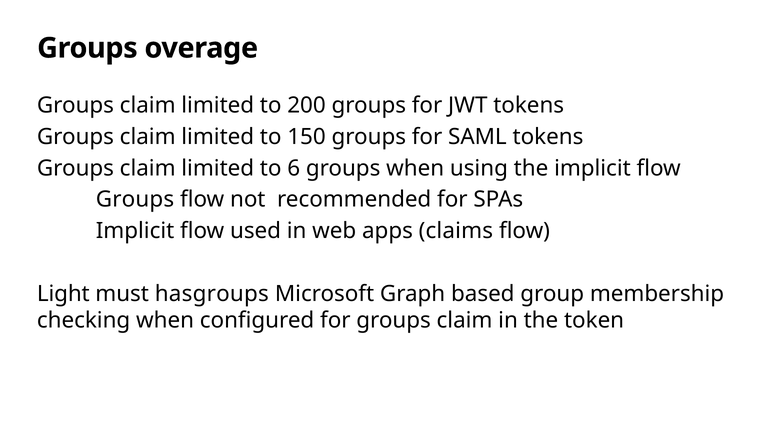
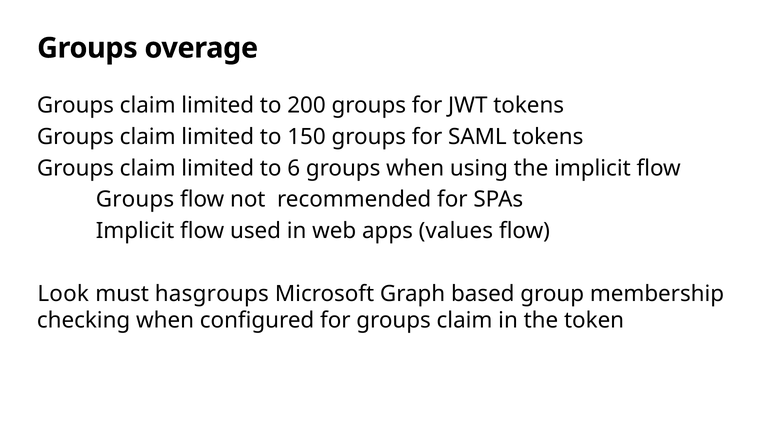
claims: claims -> values
Light: Light -> Look
